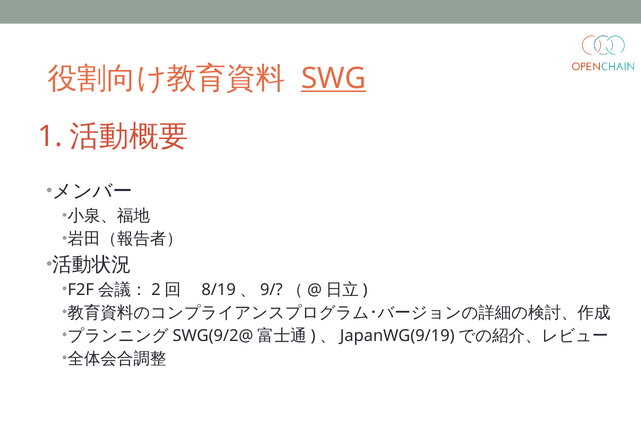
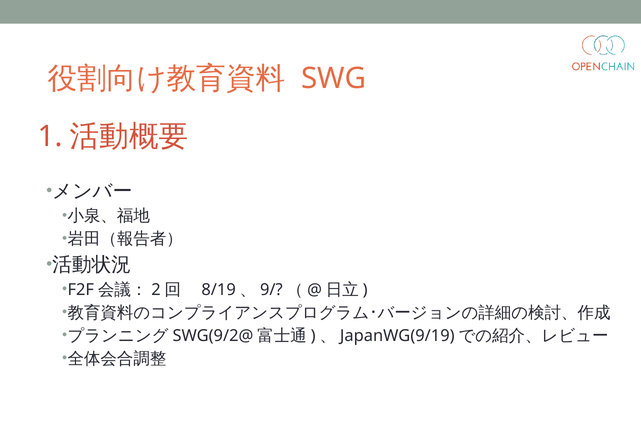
SWG underline: present -> none
